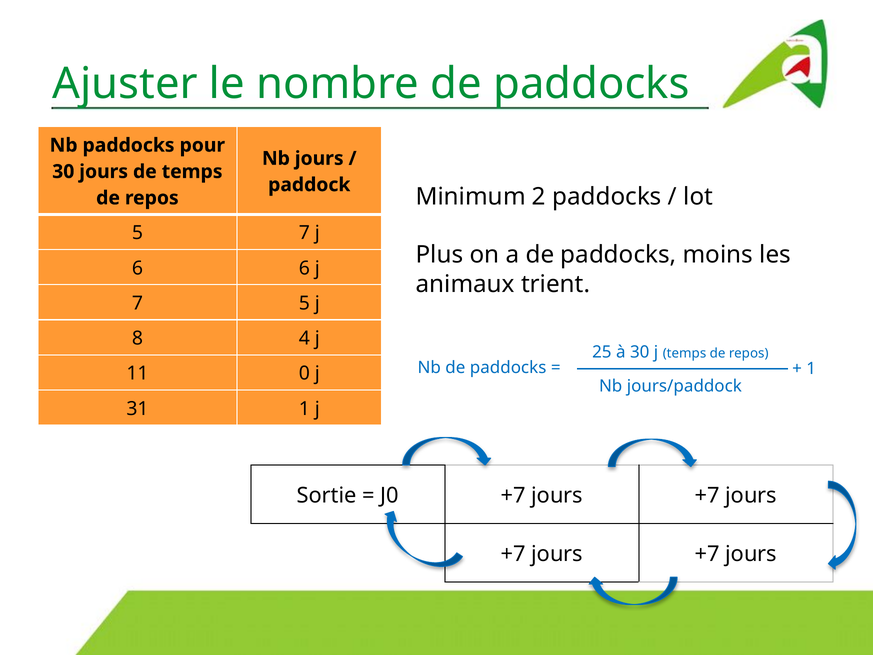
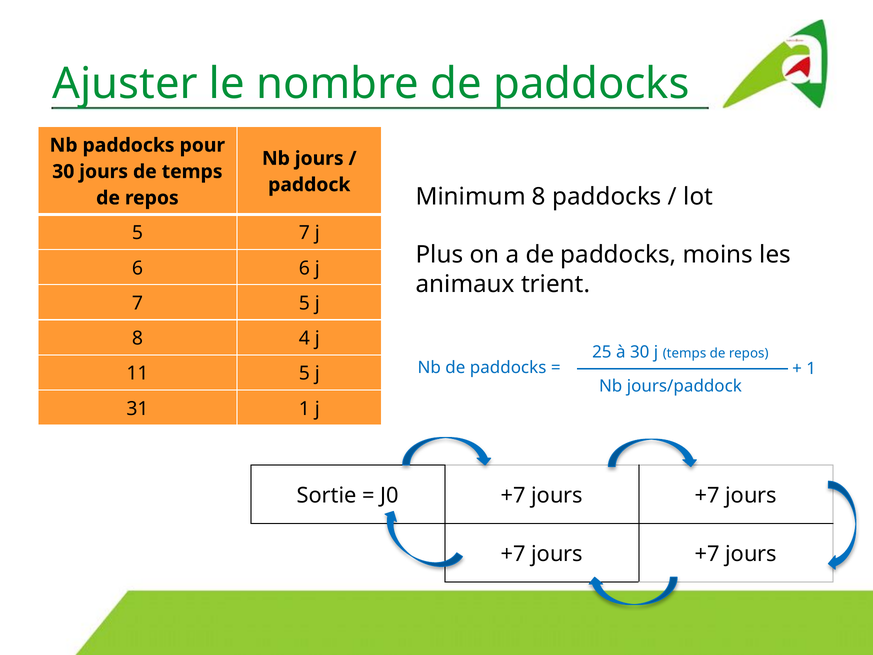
Minimum 2: 2 -> 8
11 0: 0 -> 5
